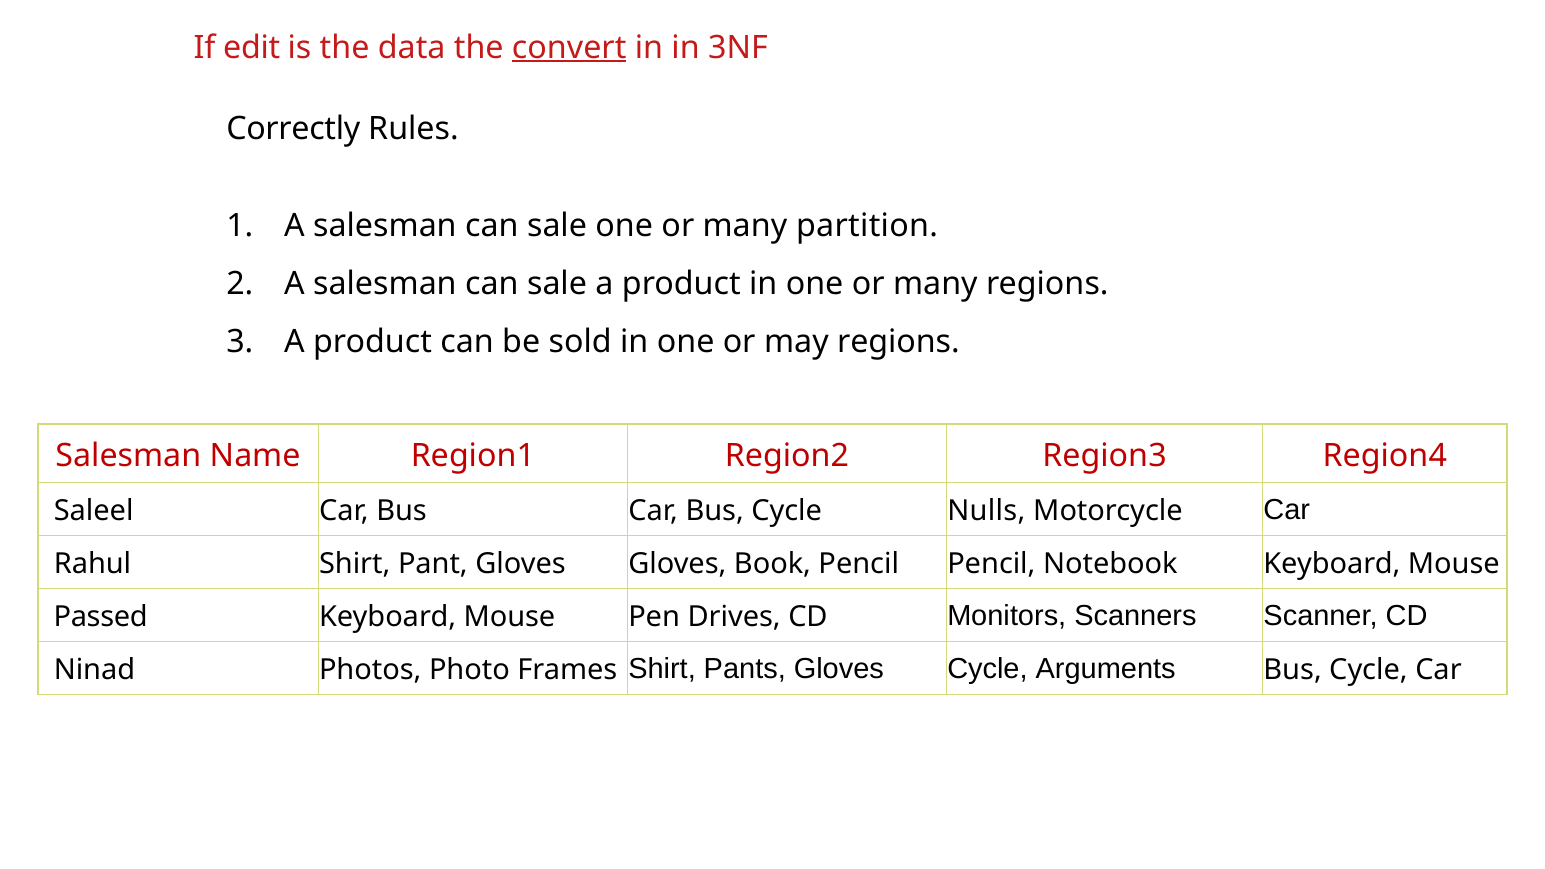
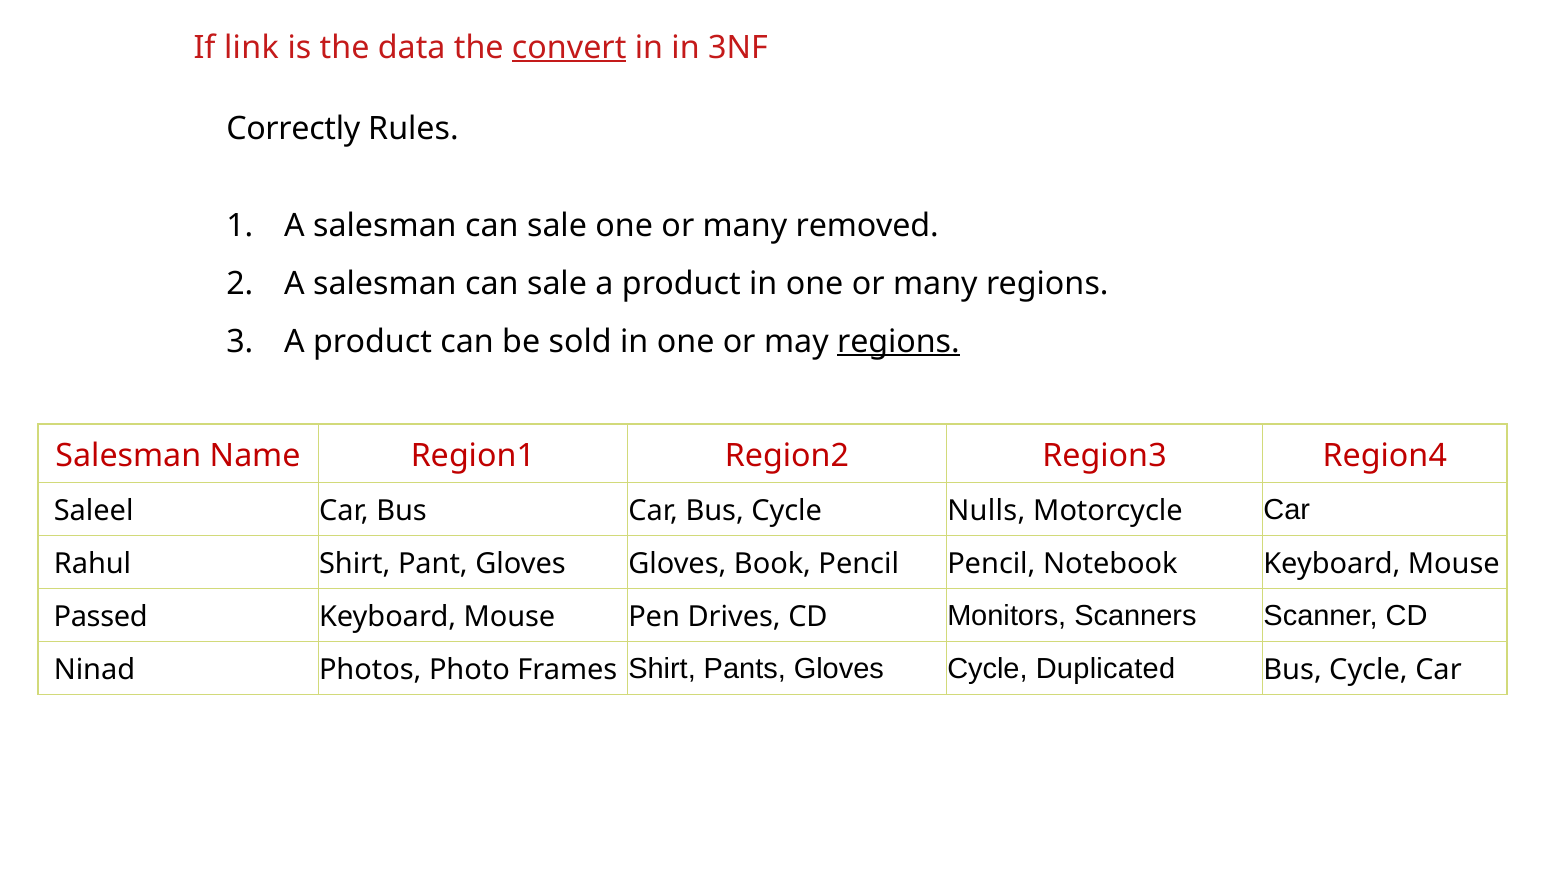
edit: edit -> link
partition: partition -> removed
regions at (898, 341) underline: none -> present
Arguments: Arguments -> Duplicated
